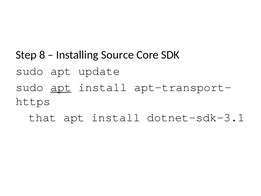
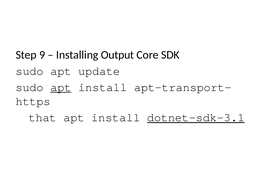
8: 8 -> 9
Source: Source -> Output
dotnet-sdk-3.1 underline: none -> present
